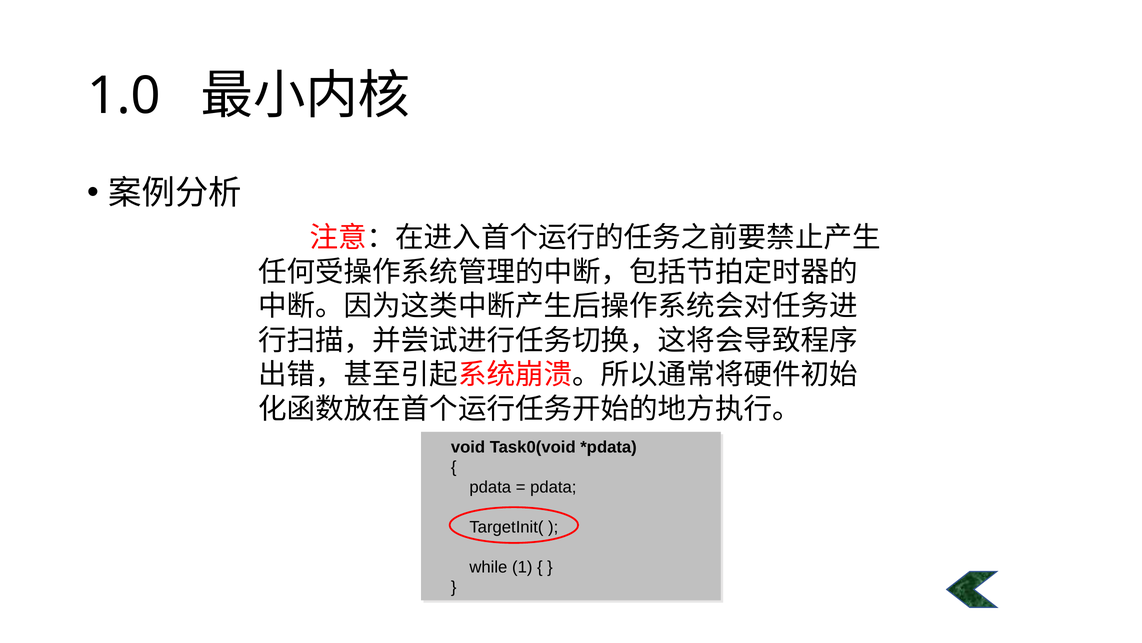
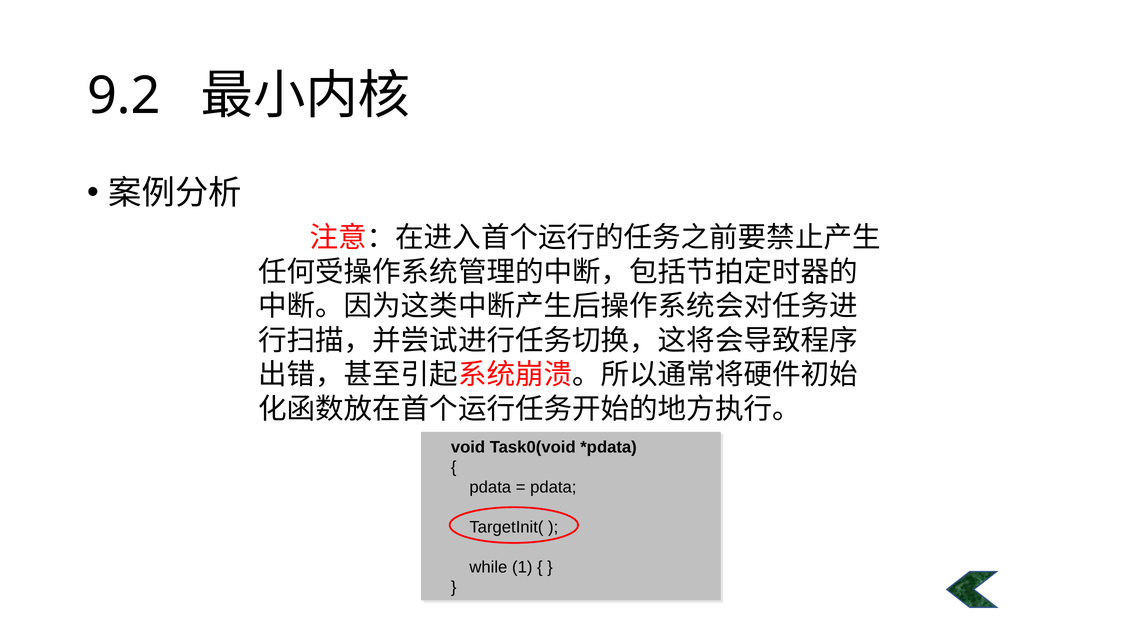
1.0: 1.0 -> 9.2
